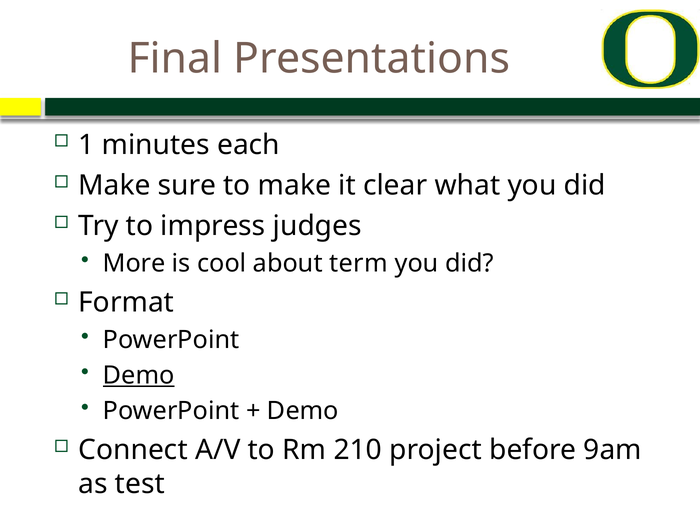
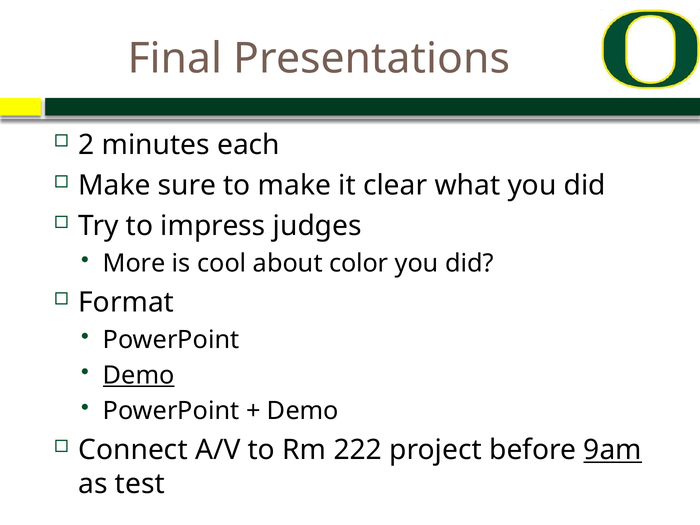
1: 1 -> 2
term: term -> color
210: 210 -> 222
9am underline: none -> present
